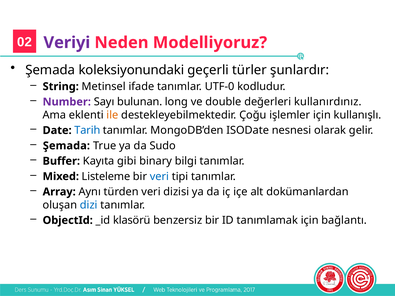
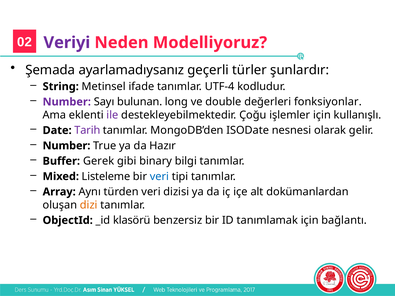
koleksiyonundaki: koleksiyonundaki -> ayarlamadıysanız
UTF-0: UTF-0 -> UTF-4
kullanırdınız: kullanırdınız -> fonksiyonlar
ile colour: orange -> purple
Tarih colour: blue -> purple
Şemada at (66, 146): Şemada -> Number
Sudo: Sudo -> Hazır
Kayıta: Kayıta -> Gerek
dizi colour: blue -> orange
